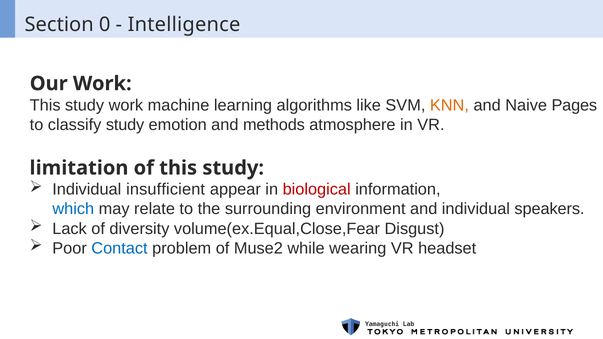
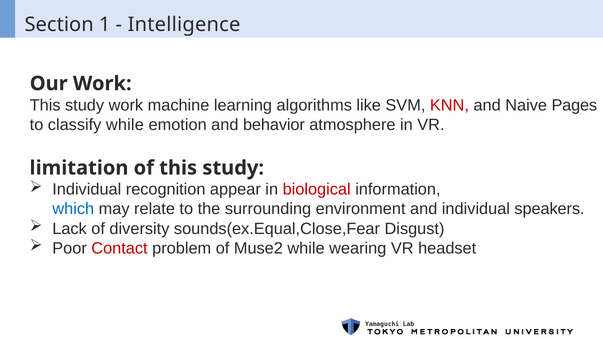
0: 0 -> 1
KNN colour: orange -> red
classify study: study -> while
methods: methods -> behavior
insufficient: insufficient -> recognition
volume(ex.Equal,Close,Fear: volume(ex.Equal,Close,Fear -> sounds(ex.Equal,Close,Fear
Contact colour: blue -> red
